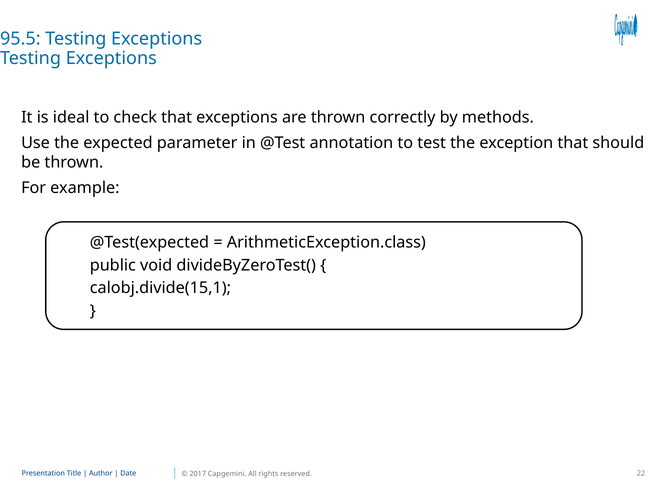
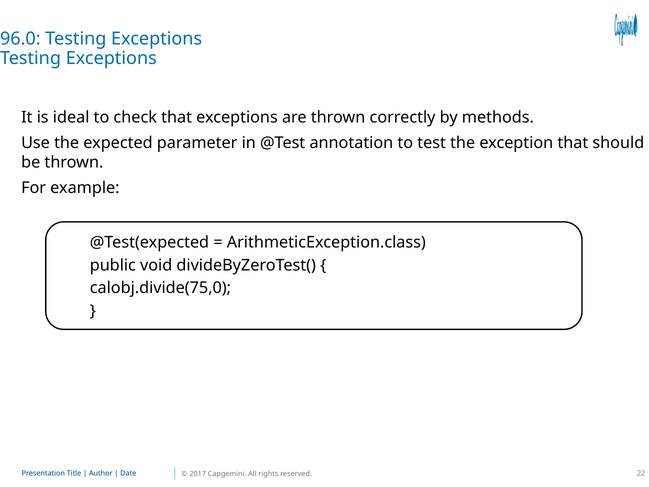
95.5: 95.5 -> 96.0
calobj.divide(15,1: calobj.divide(15,1 -> calobj.divide(75,0
